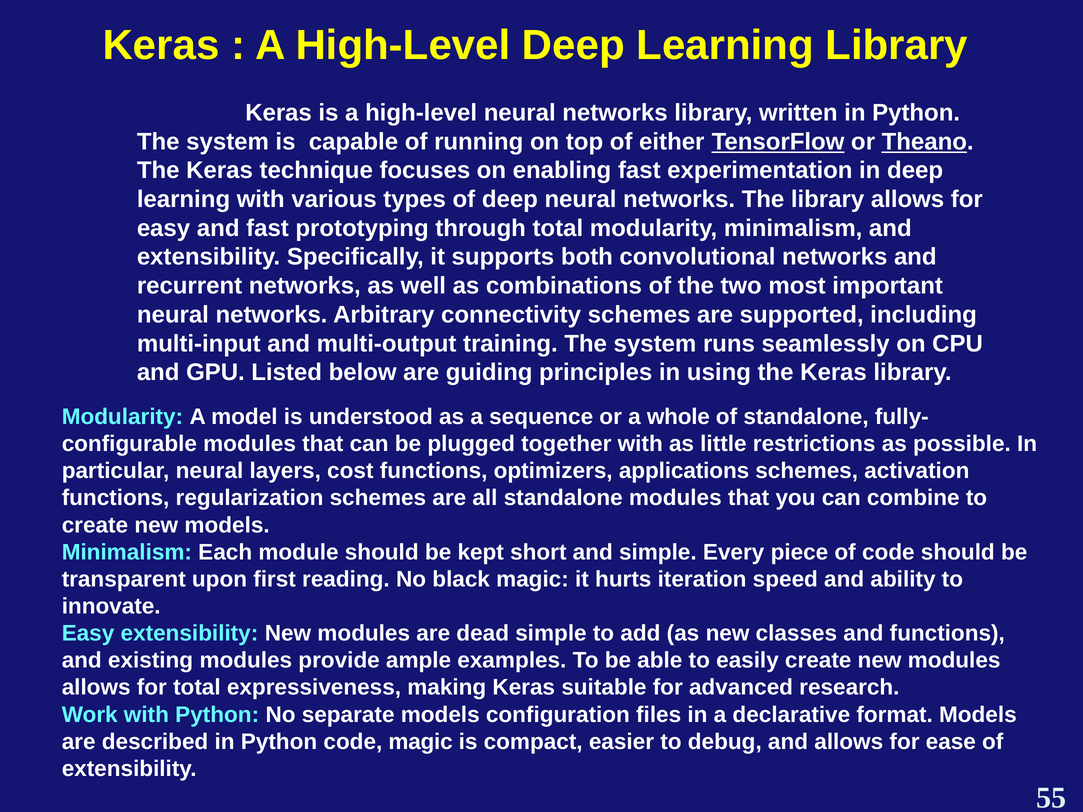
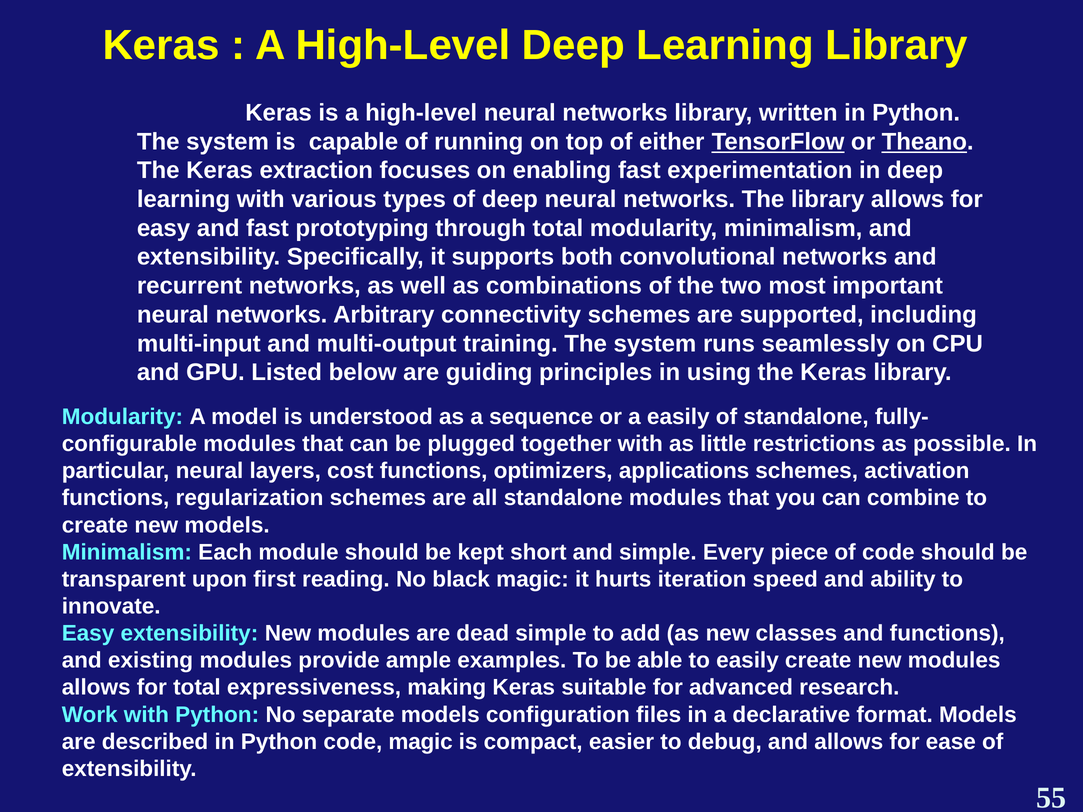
technique: technique -> extraction
a whole: whole -> easily
